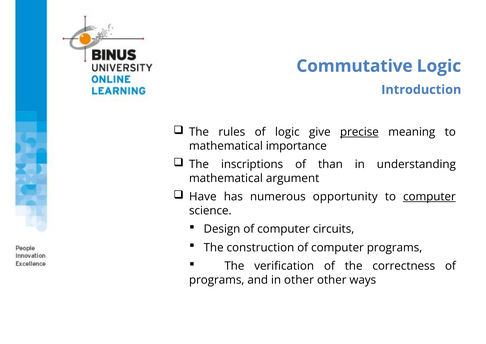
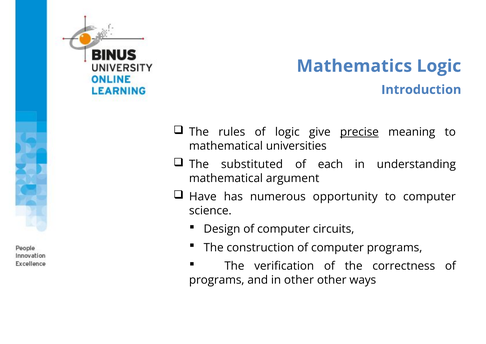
Commutative: Commutative -> Mathematics
importance: importance -> universities
inscriptions: inscriptions -> substituted
than: than -> each
computer at (429, 197) underline: present -> none
